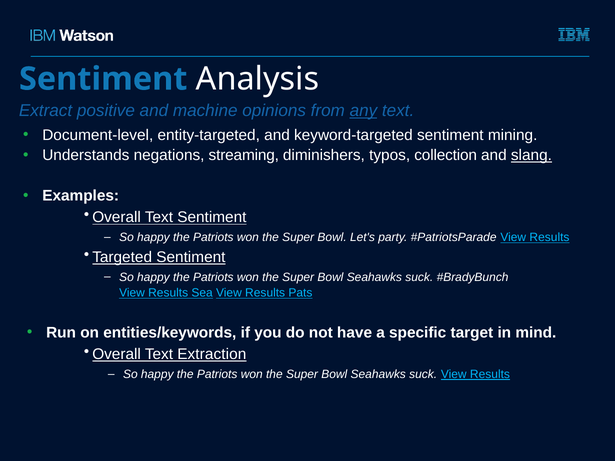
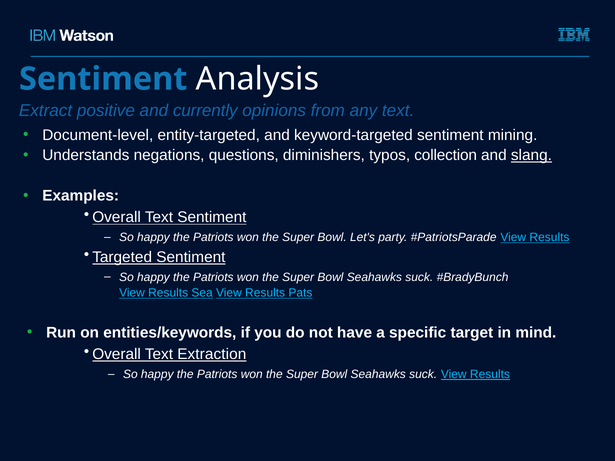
machine: machine -> currently
any underline: present -> none
streaming: streaming -> questions
